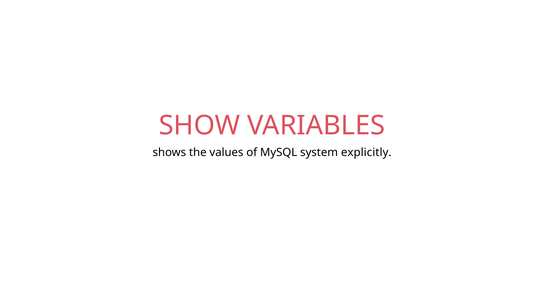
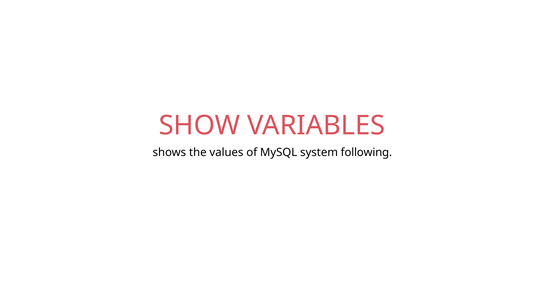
explicitly: explicitly -> following
